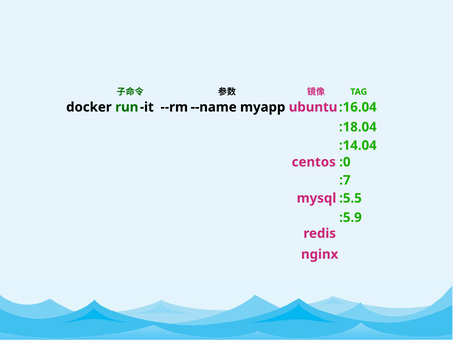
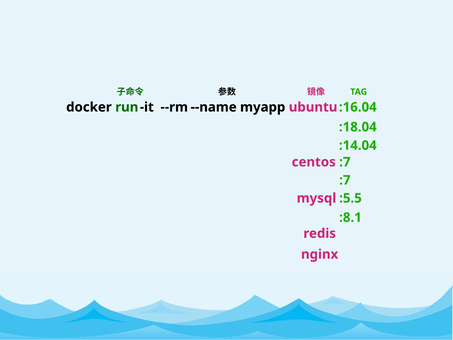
centos :0: :0 -> :7
:5.9: :5.9 -> :8.1
